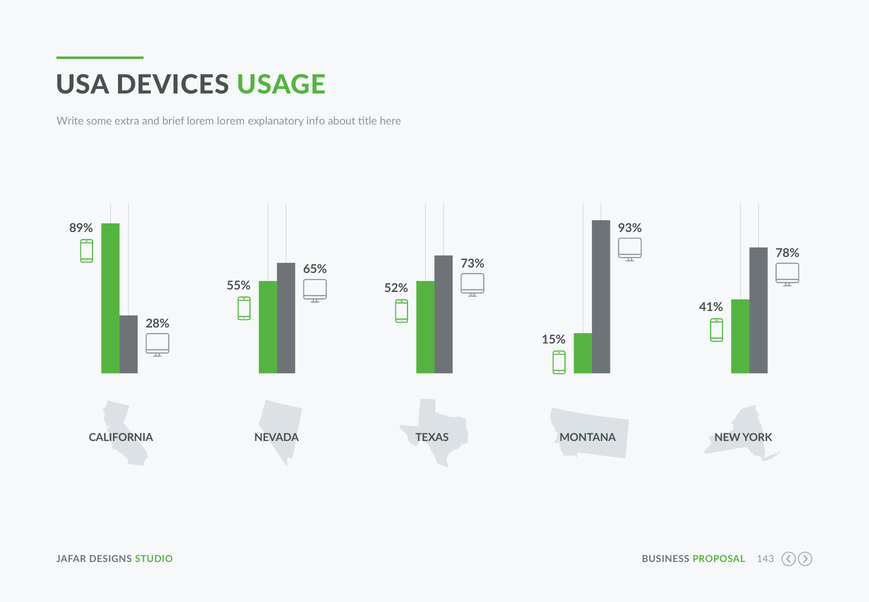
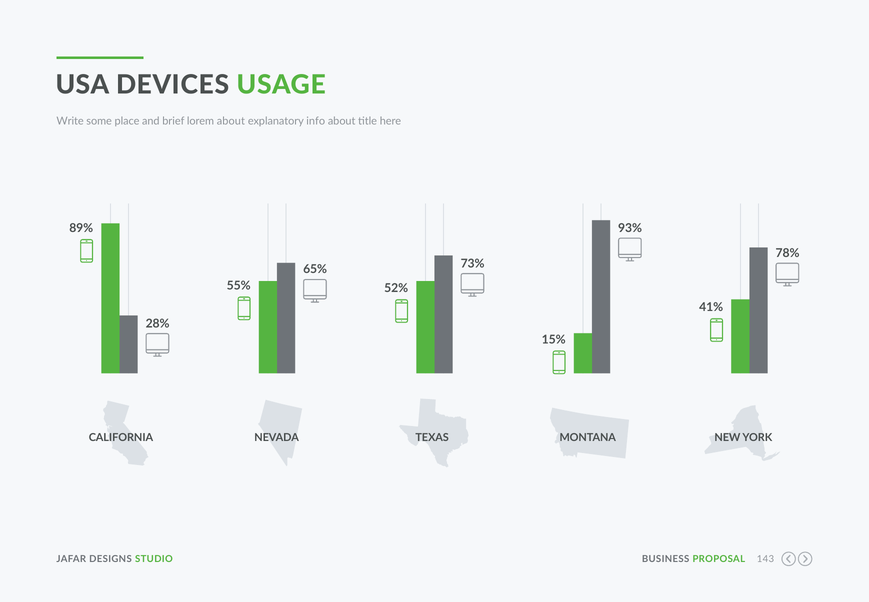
extra: extra -> place
lorem lorem: lorem -> about
